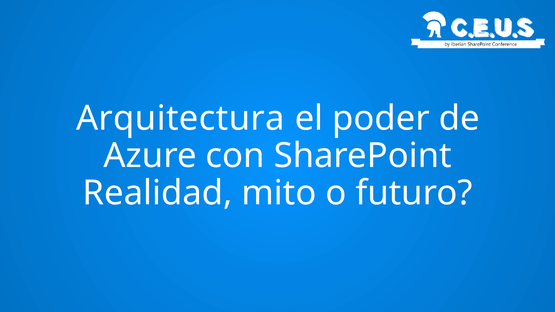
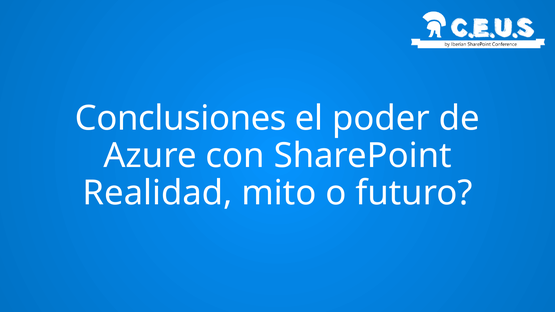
Arquitectura: Arquitectura -> Conclusiones
